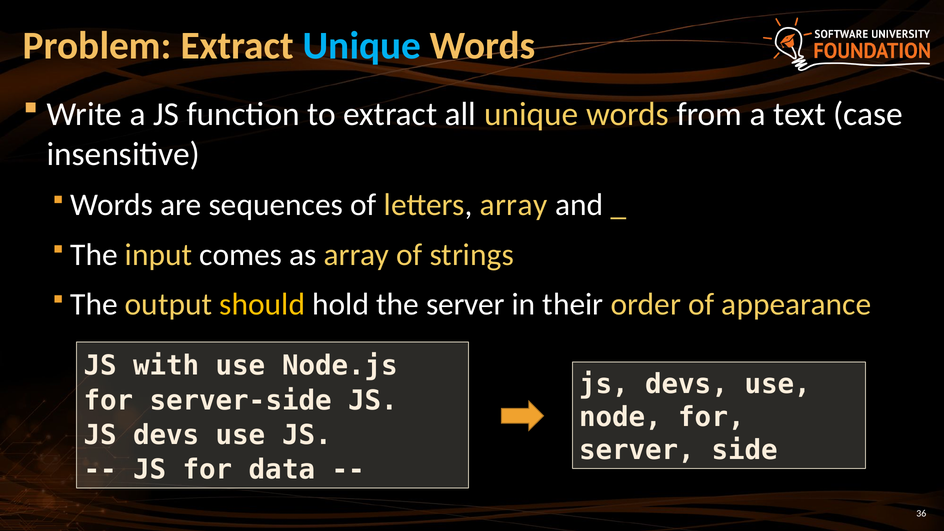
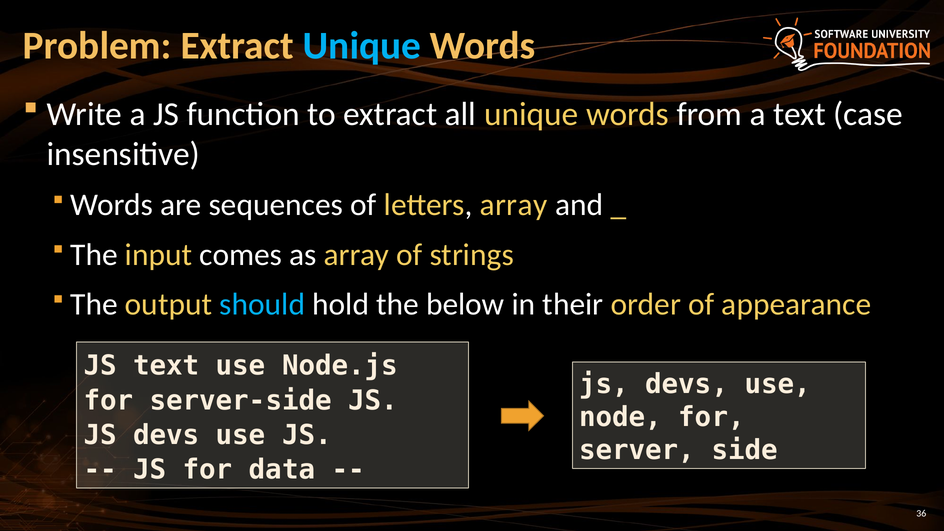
should colour: yellow -> light blue
the server: server -> below
JS with: with -> text
